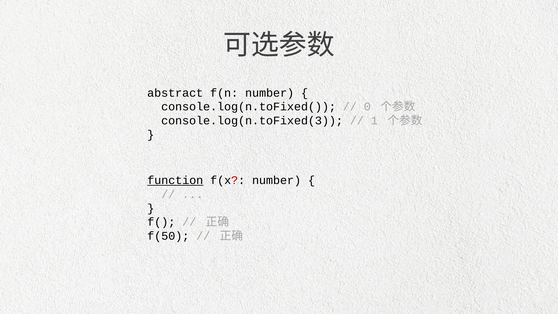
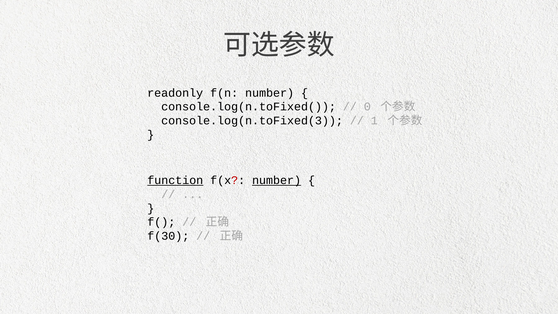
abstract: abstract -> readonly
number at (277, 180) underline: none -> present
f(50: f(50 -> f(30
